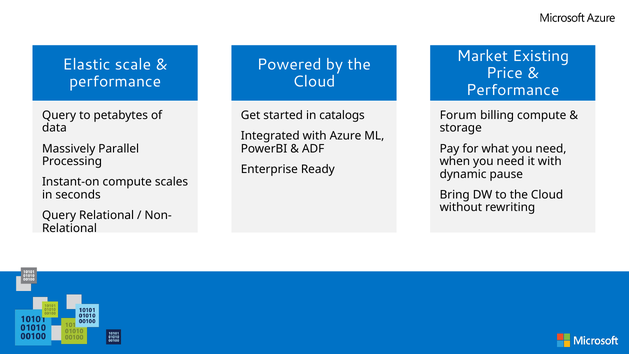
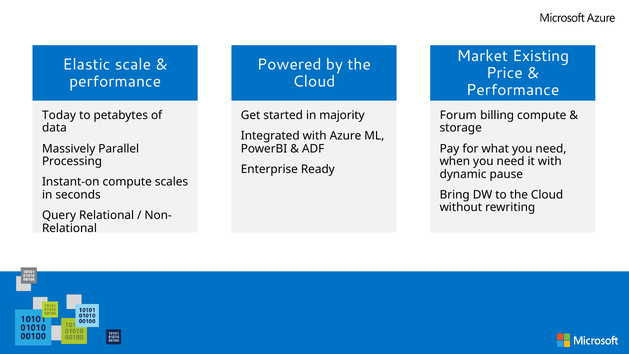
Query at (59, 115): Query -> Today
catalogs: catalogs -> majority
